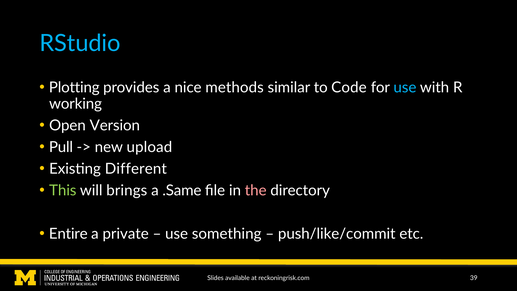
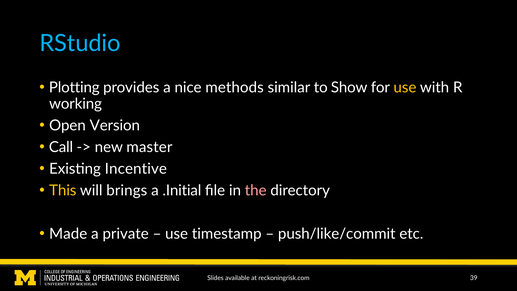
Code: Code -> Show
use at (405, 87) colour: light blue -> yellow
Pull: Pull -> Call
upload: upload -> master
Different: Different -> Incentive
This colour: light green -> yellow
.Same: .Same -> .Initial
Entire: Entire -> Made
something: something -> timestamp
